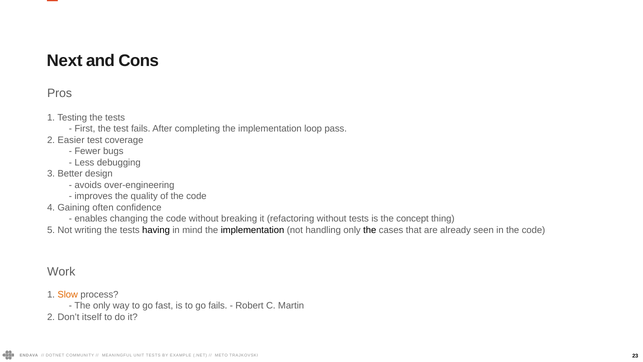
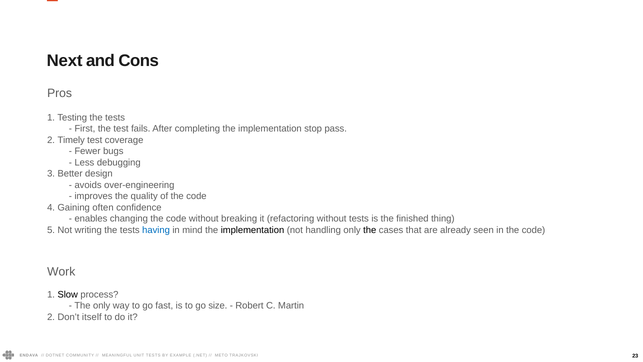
loop: loop -> stop
Easier: Easier -> Timely
concept: concept -> finished
having colour: black -> blue
Slow colour: orange -> black
go fails: fails -> size
